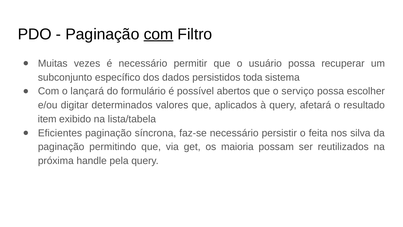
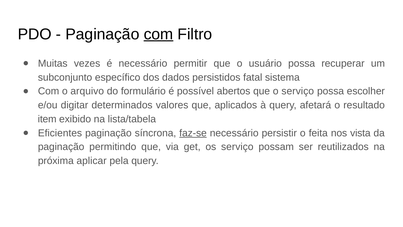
toda: toda -> fatal
lançará: lançará -> arquivo
faz-se underline: none -> present
silva: silva -> vista
os maioria: maioria -> serviço
handle: handle -> aplicar
